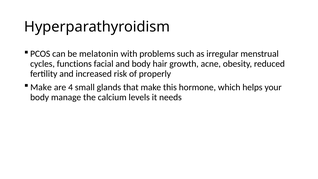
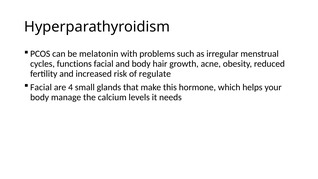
properly: properly -> regulate
Make at (41, 87): Make -> Facial
